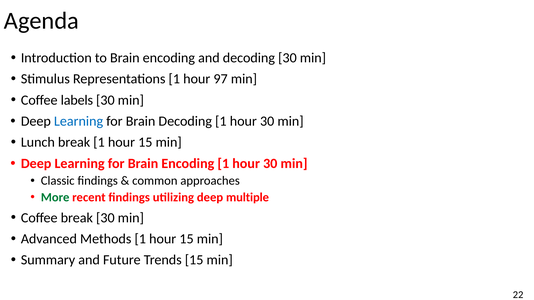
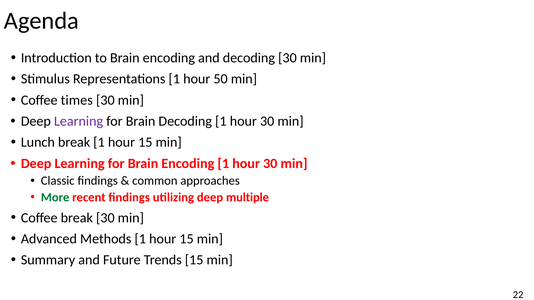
97: 97 -> 50
labels: labels -> times
Learning at (79, 121) colour: blue -> purple
